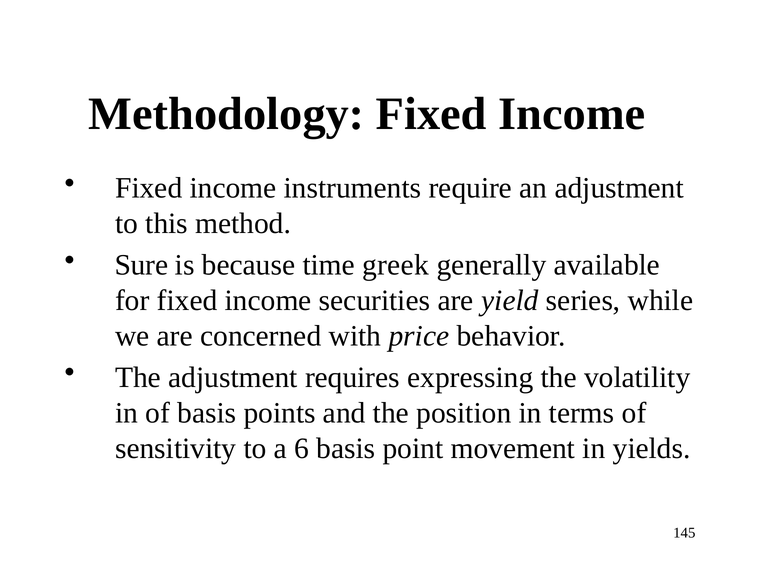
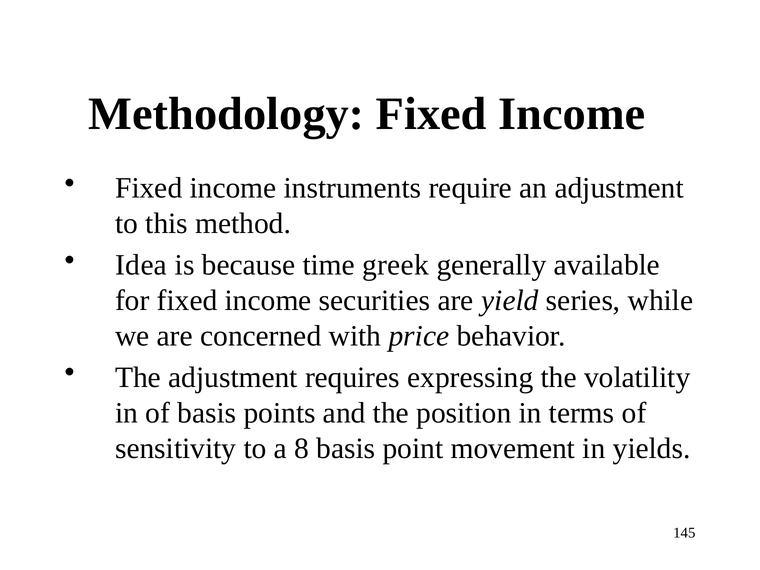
Sure: Sure -> Idea
6: 6 -> 8
